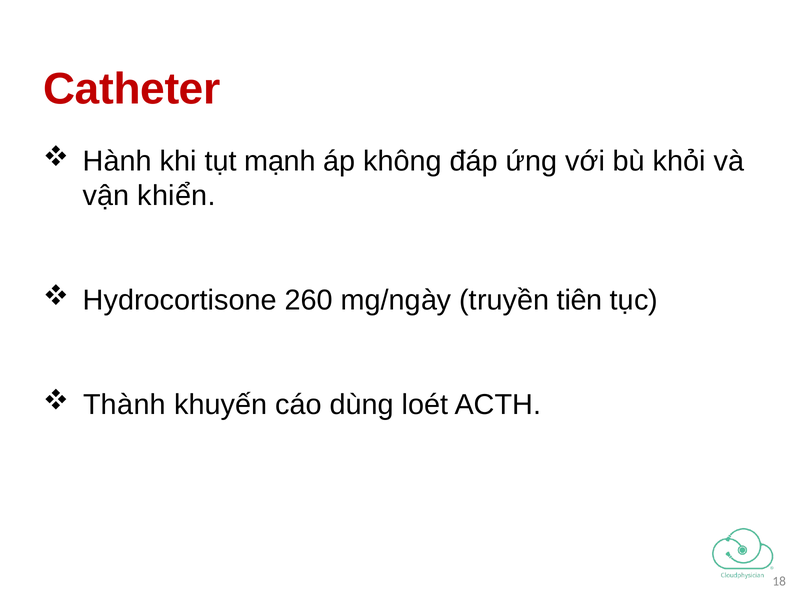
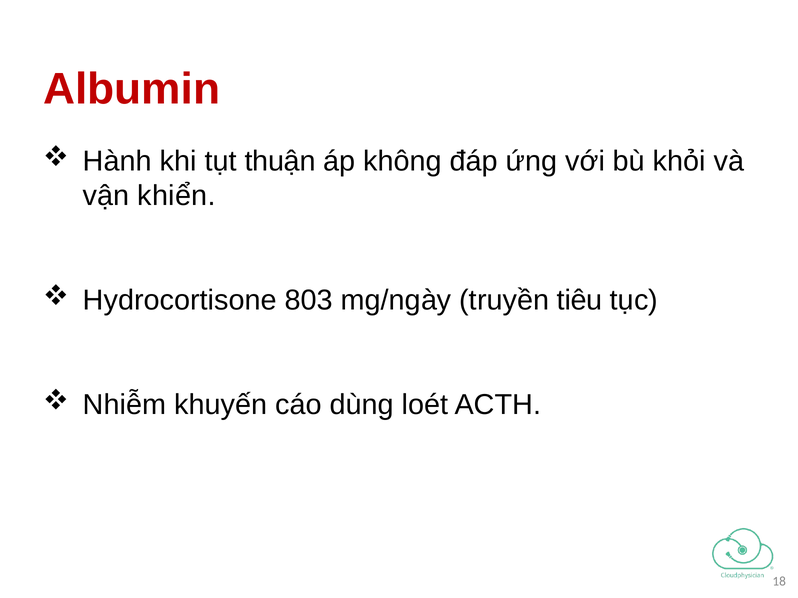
Catheter: Catheter -> Albumin
mạnh: mạnh -> thuận
260: 260 -> 803
tiên: tiên -> tiêu
Thành: Thành -> Nhiễm
